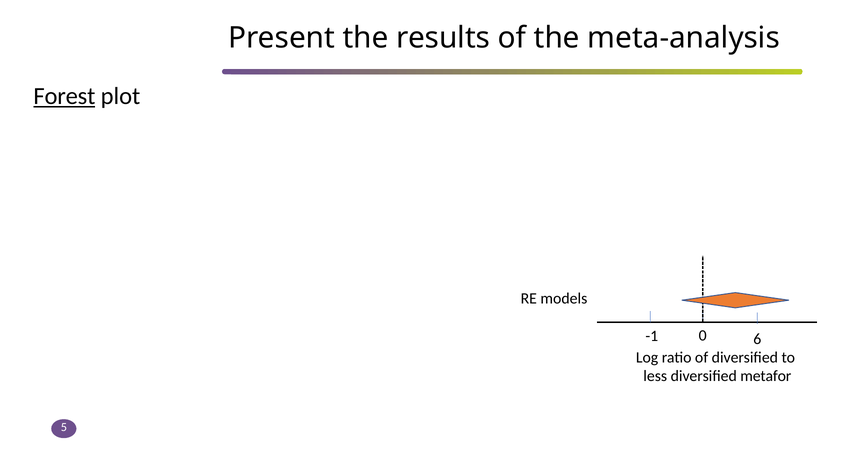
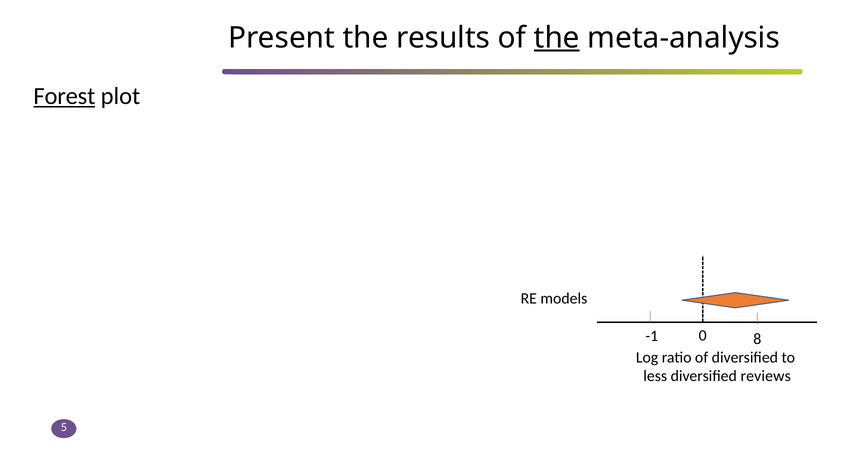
the at (557, 38) underline: none -> present
6: 6 -> 8
metafor: metafor -> reviews
